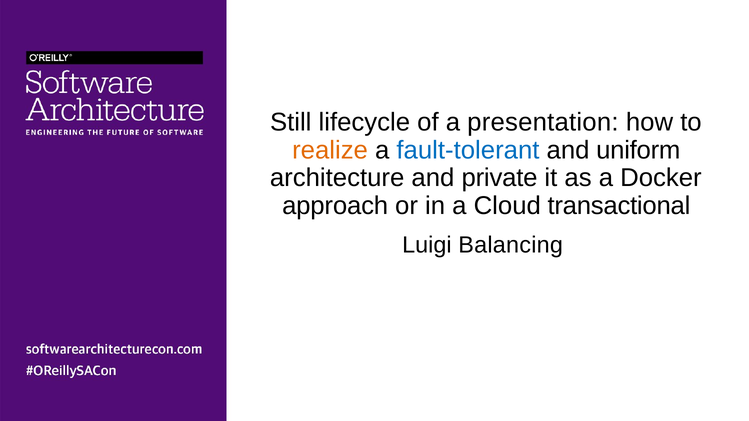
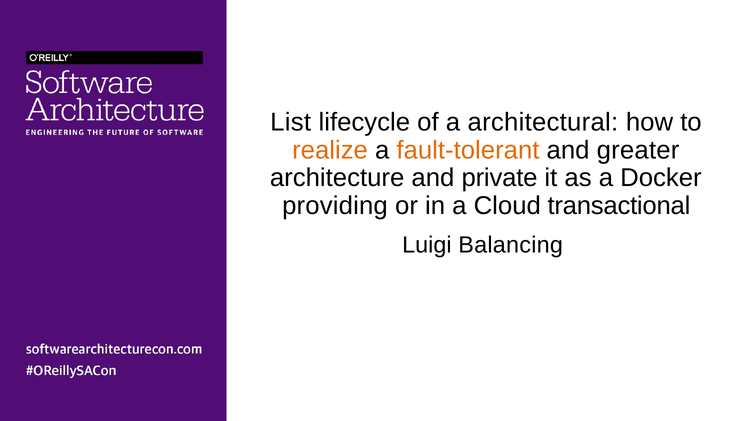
Still: Still -> List
presentation: presentation -> architectural
fault-tolerant colour: blue -> orange
uniform: uniform -> greater
approach: approach -> providing
